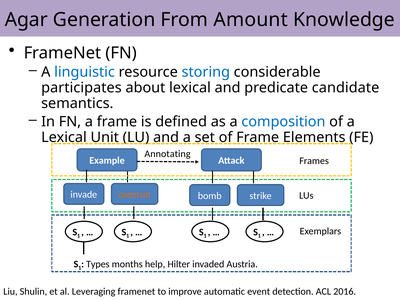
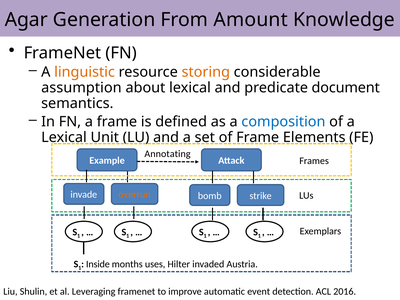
linguistic colour: blue -> orange
storing colour: blue -> orange
participates: participates -> assumption
candidate: candidate -> document
Types: Types -> Inside
help: help -> uses
